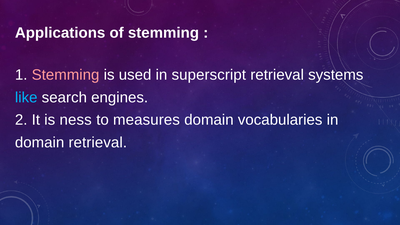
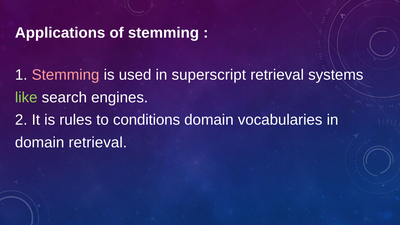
like colour: light blue -> light green
ness: ness -> rules
measures: measures -> conditions
